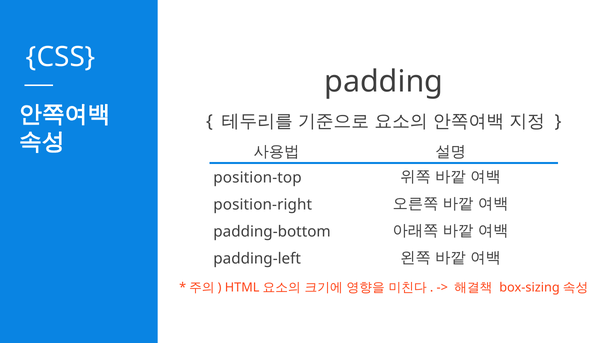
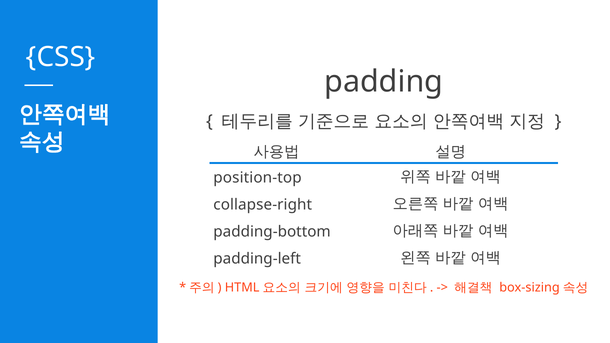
position-right: position-right -> collapse-right
